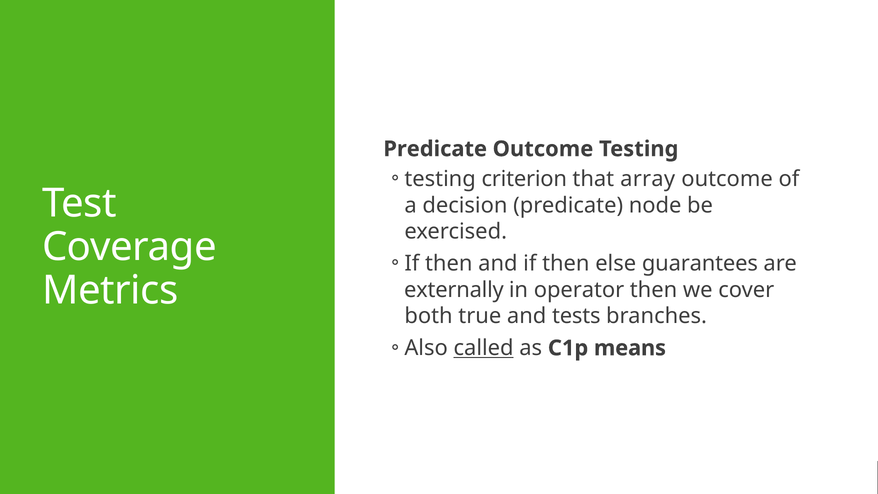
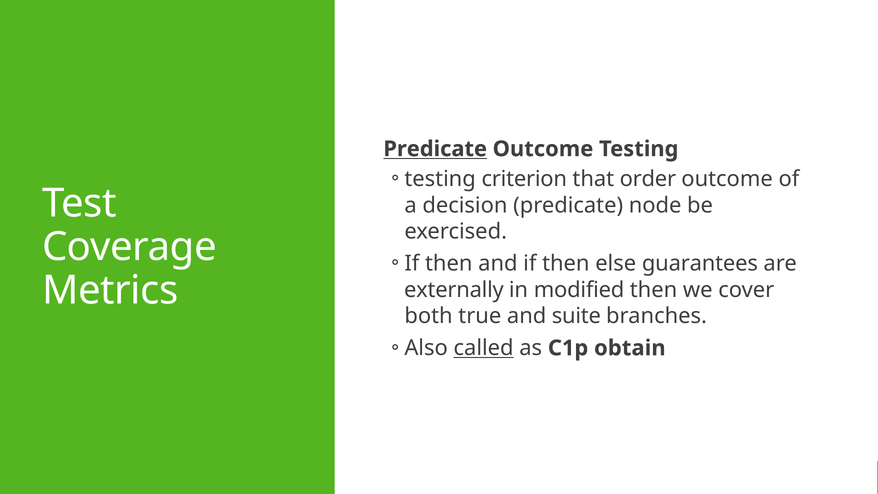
Predicate at (435, 149) underline: none -> present
array: array -> order
operator: operator -> modified
tests: tests -> suite
means: means -> obtain
